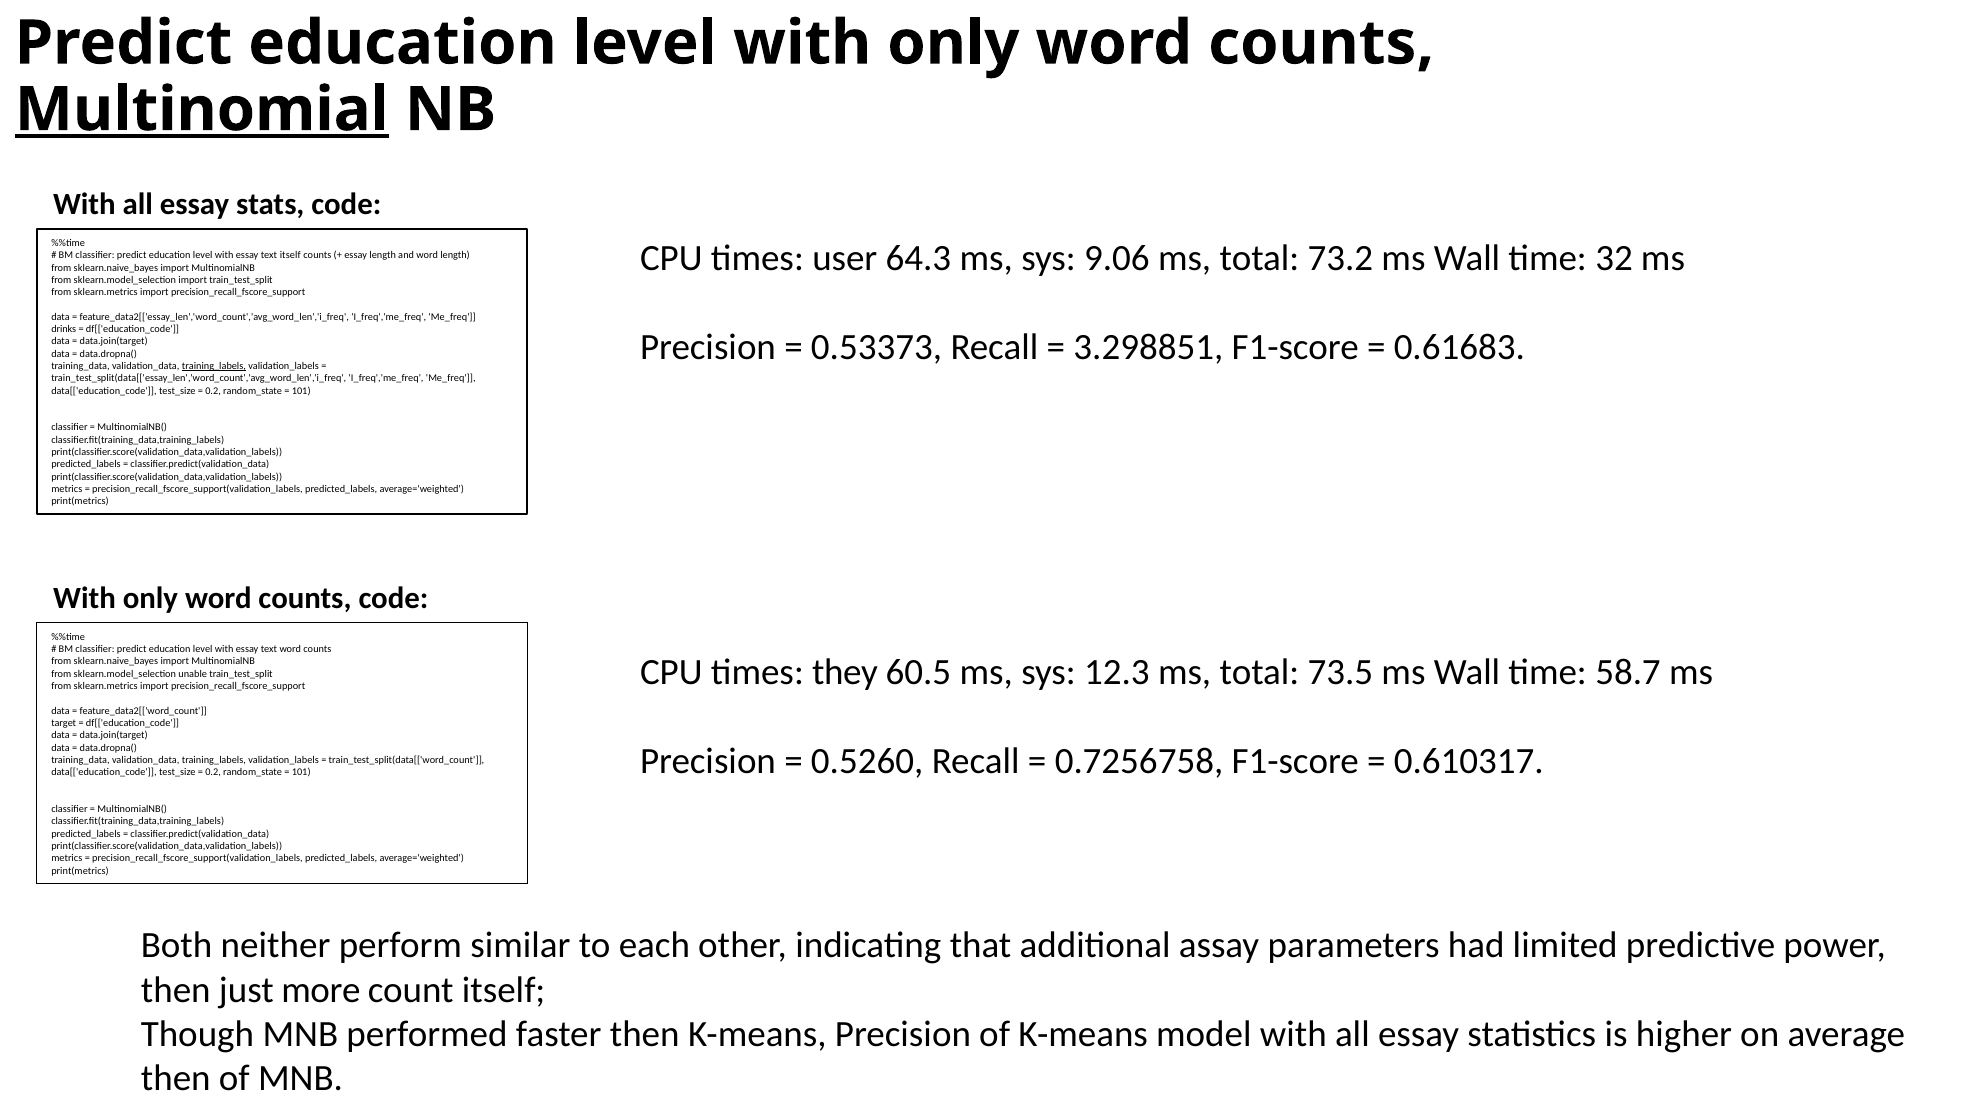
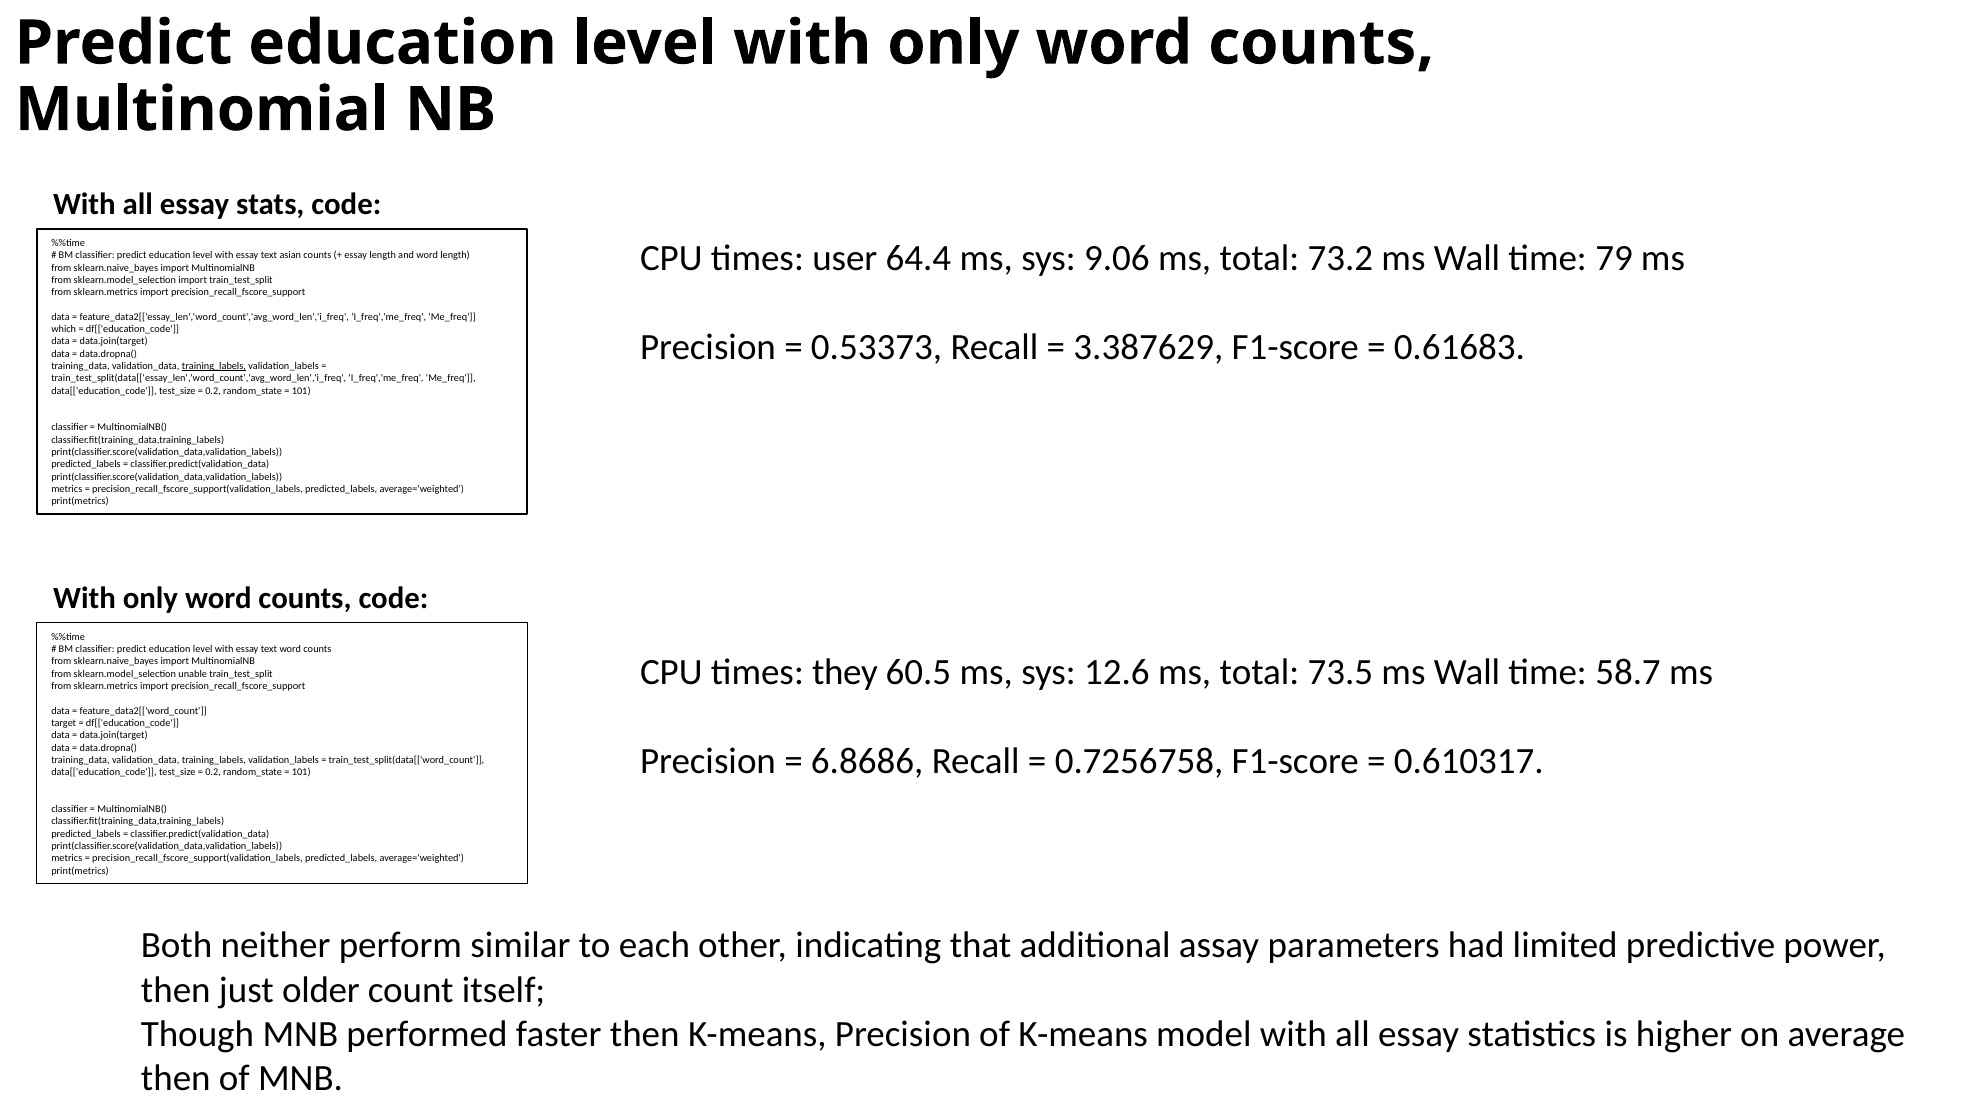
Multinomial underline: present -> none
64.3: 64.3 -> 64.4
32: 32 -> 79
text itself: itself -> asian
drinks: drinks -> which
3.298851: 3.298851 -> 3.387629
12.3: 12.3 -> 12.6
0.5260: 0.5260 -> 6.8686
more: more -> older
